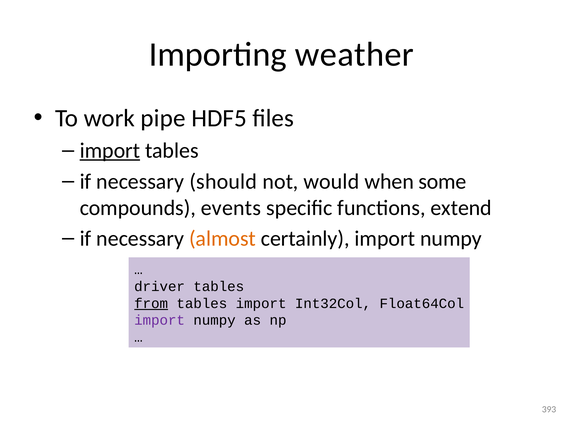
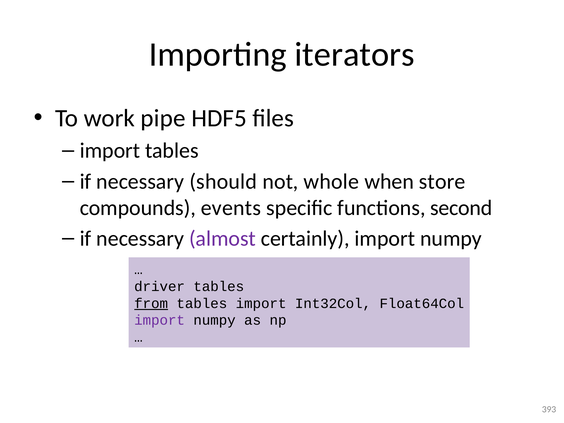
weather: weather -> iterators
import at (110, 151) underline: present -> none
would: would -> whole
some: some -> store
extend: extend -> second
almost colour: orange -> purple
